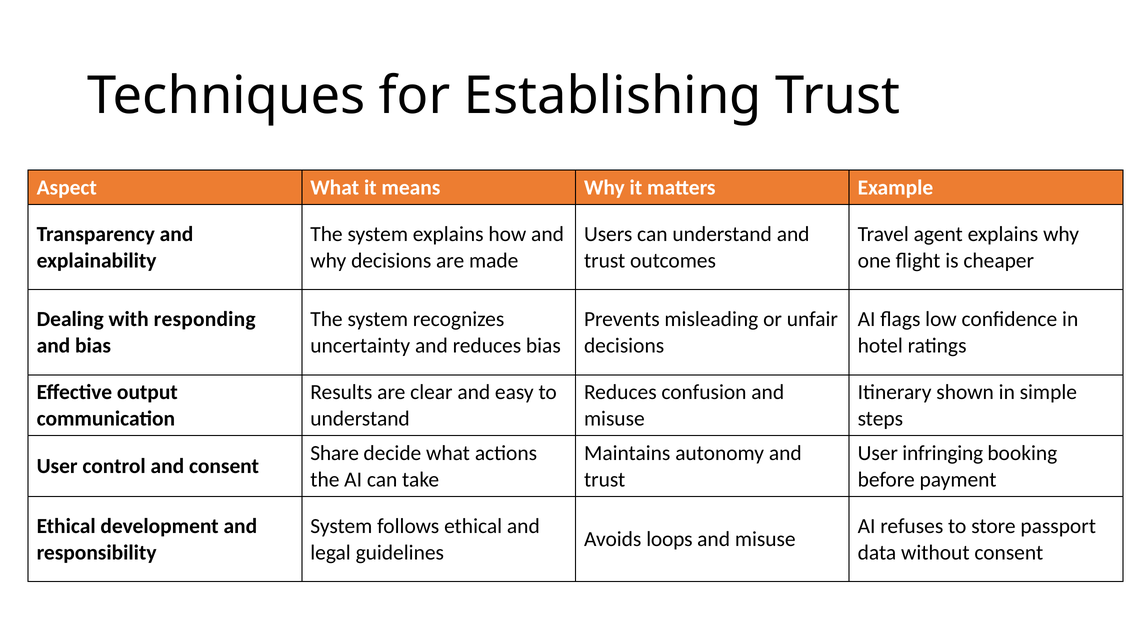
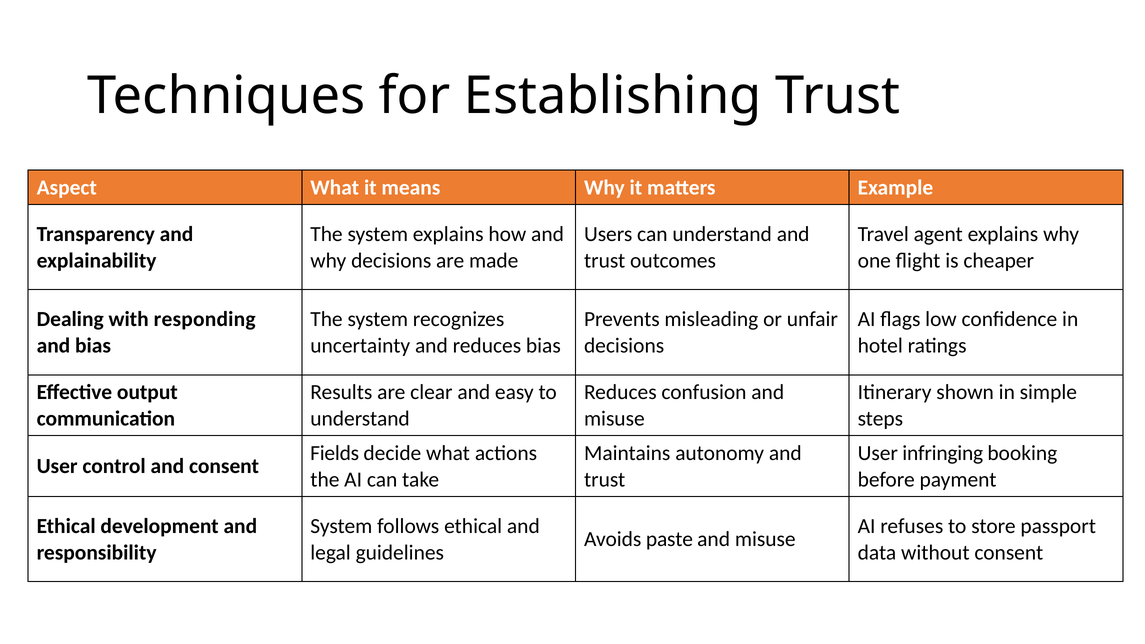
Share: Share -> Fields
loops: loops -> paste
